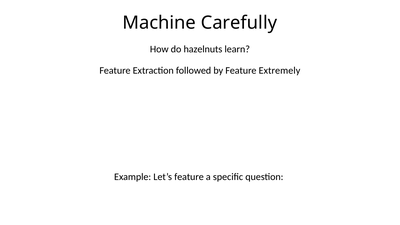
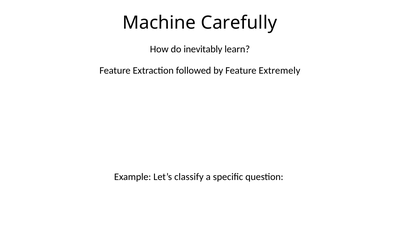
hazelnuts: hazelnuts -> inevitably
Let’s feature: feature -> classify
